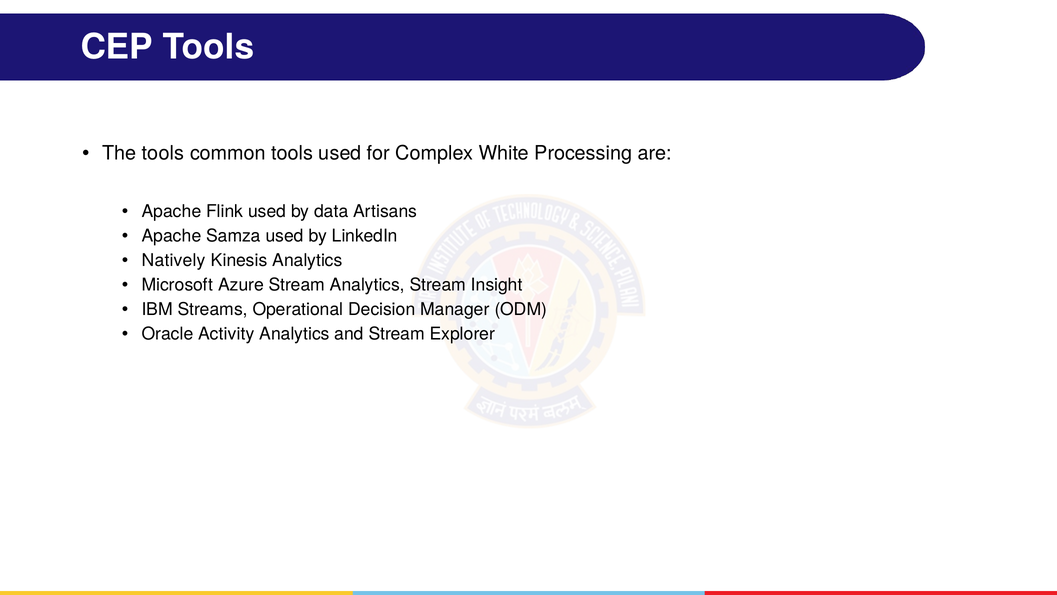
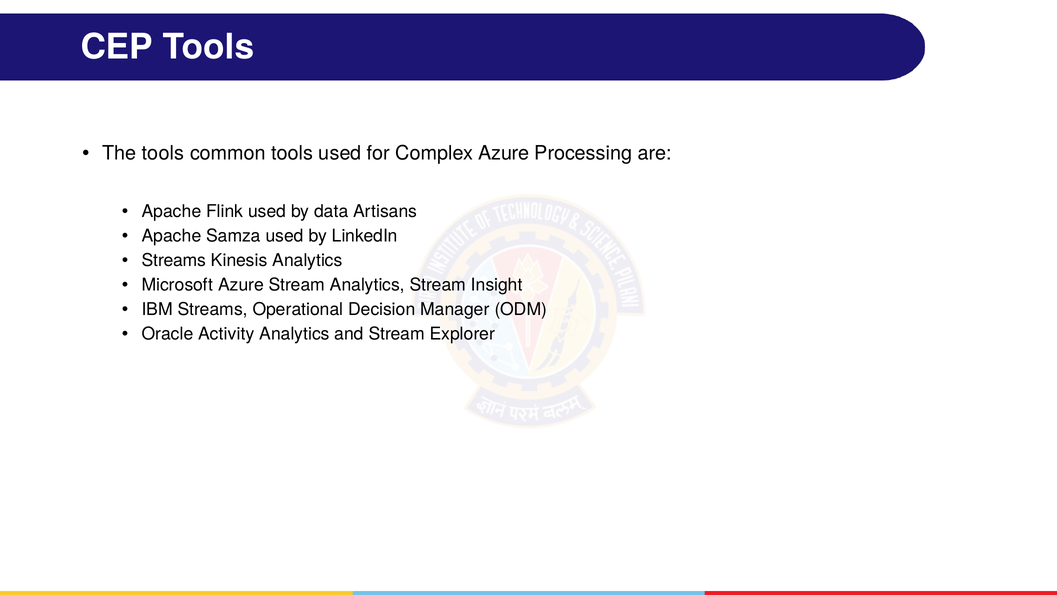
Complex White: White -> Azure
Natively at (174, 260): Natively -> Streams
